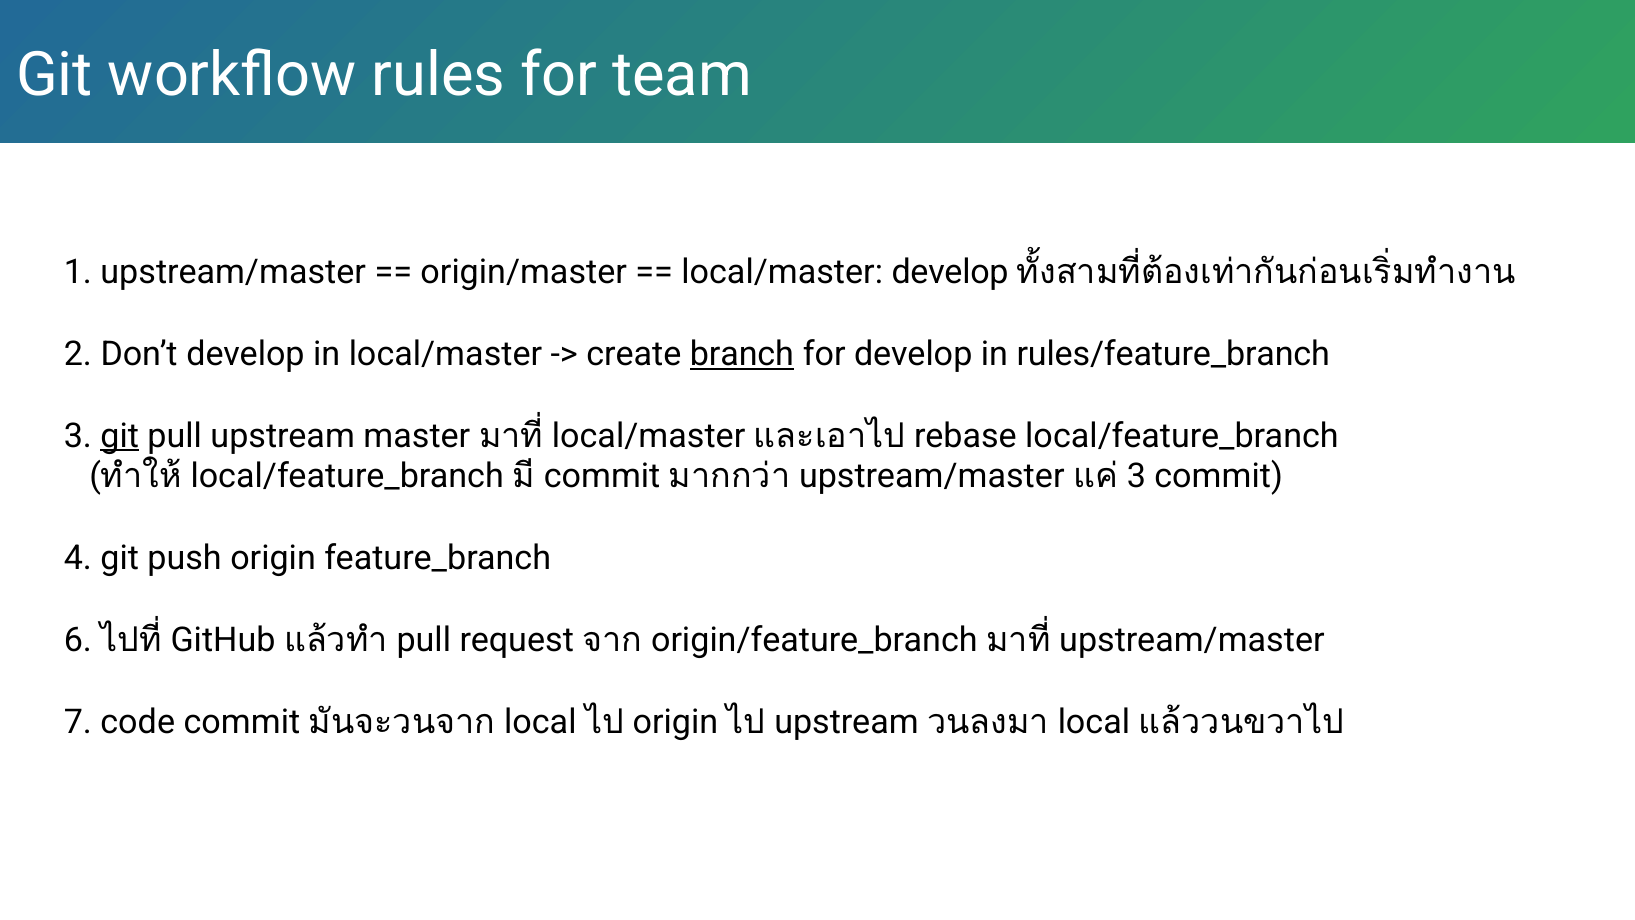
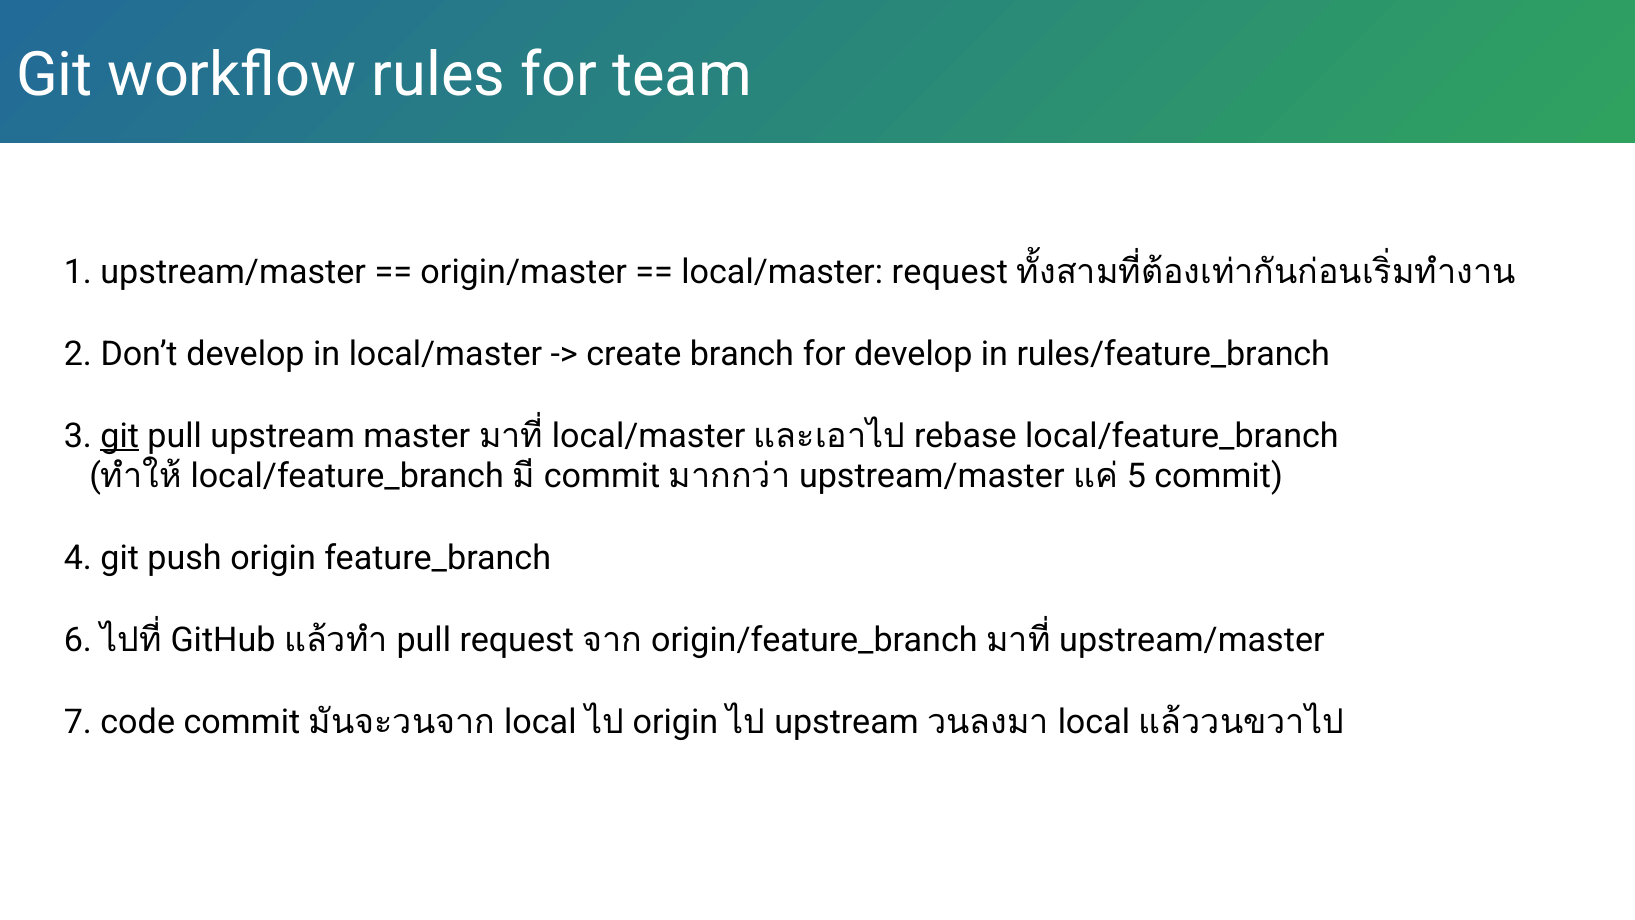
local/master develop: develop -> request
branch underline: present -> none
3 at (1136, 476): 3 -> 5
